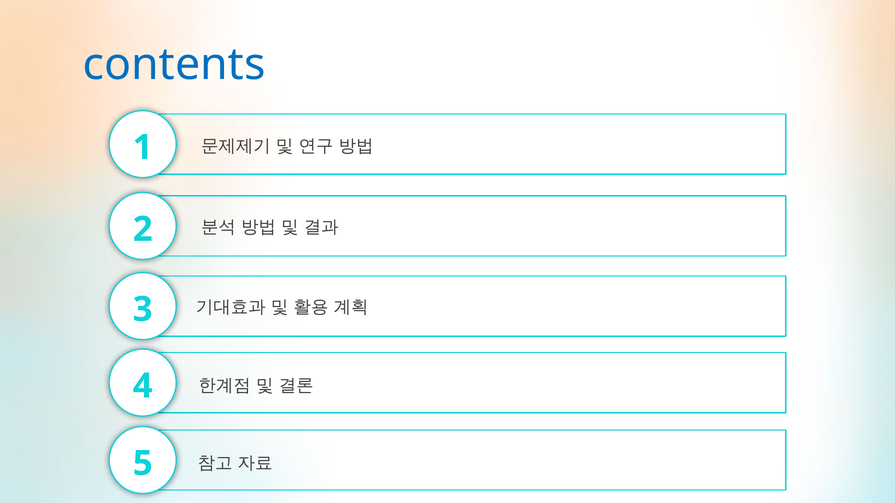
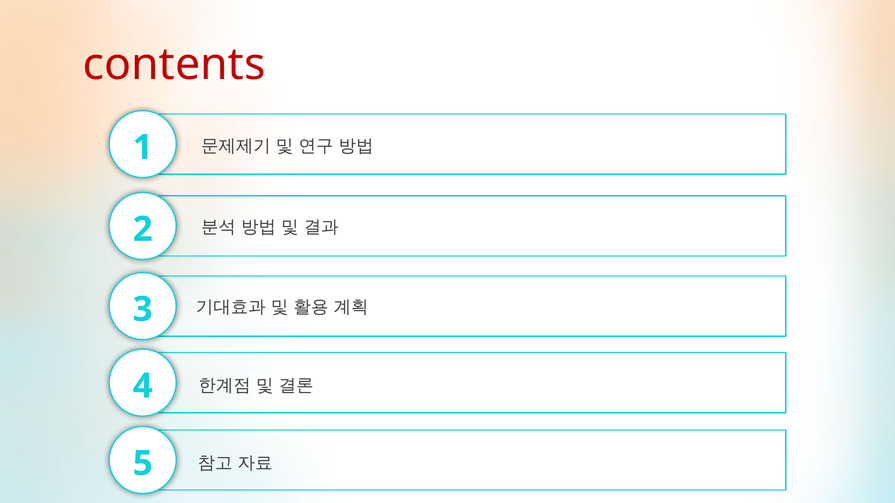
contents colour: blue -> red
